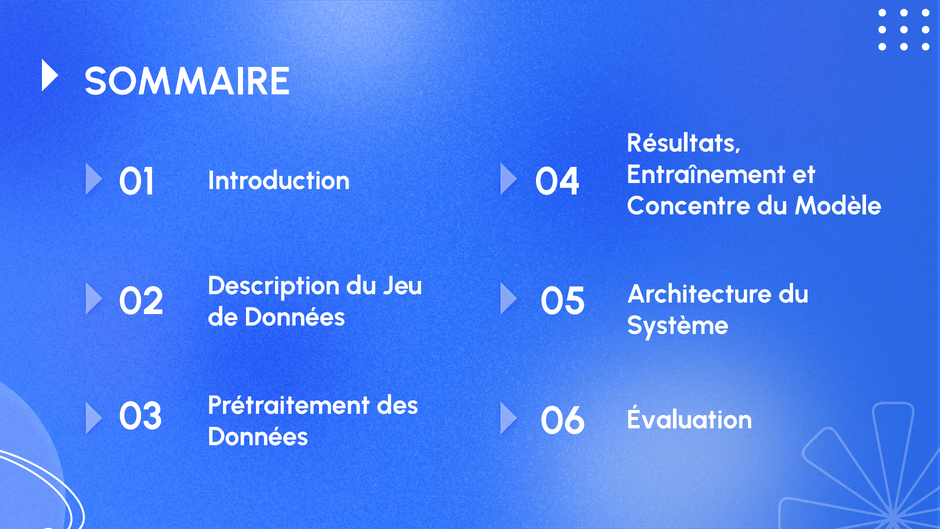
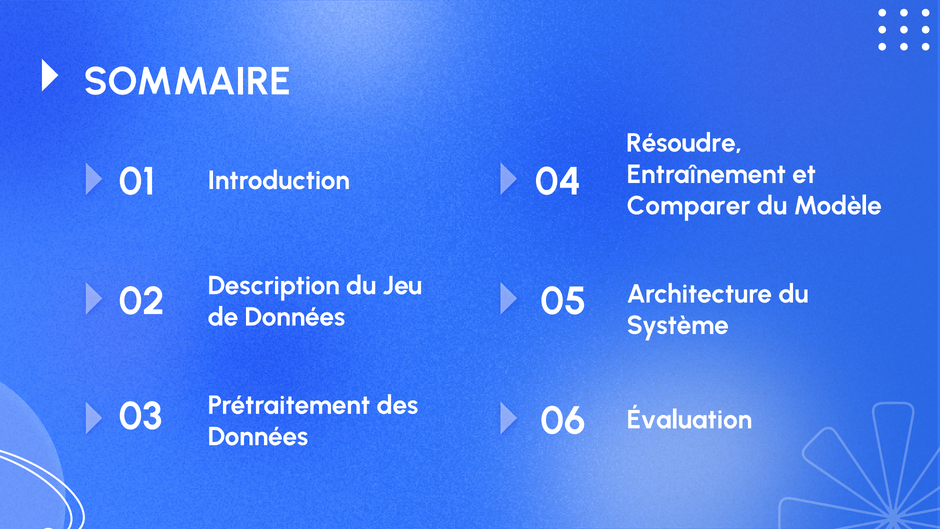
Résultats: Résultats -> Résoudre
Concentre: Concentre -> Comparer
